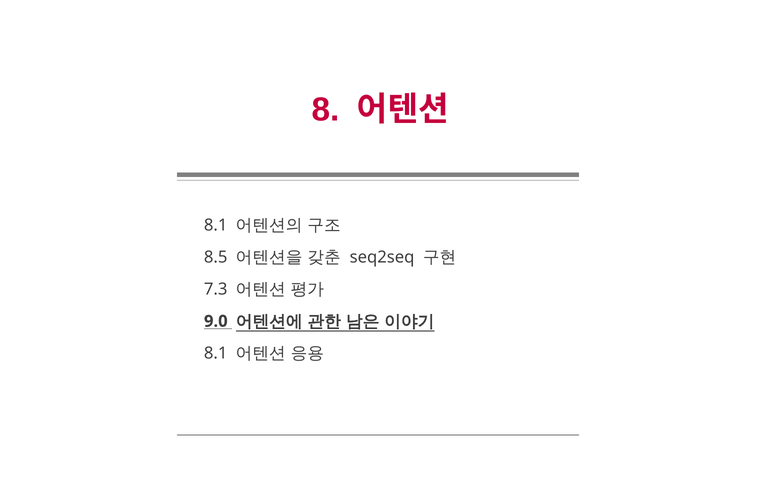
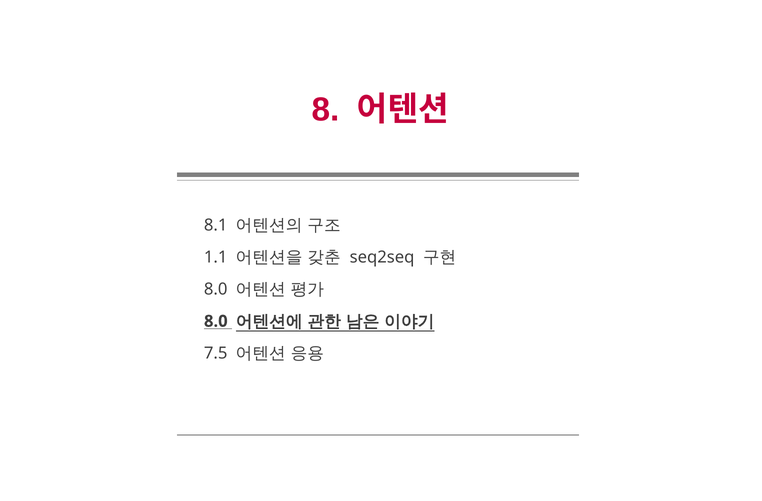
8.5: 8.5 -> 1.1
7.3 at (216, 289): 7.3 -> 8.0
9.0 at (216, 321): 9.0 -> 8.0
8.1 at (216, 353): 8.1 -> 7.5
